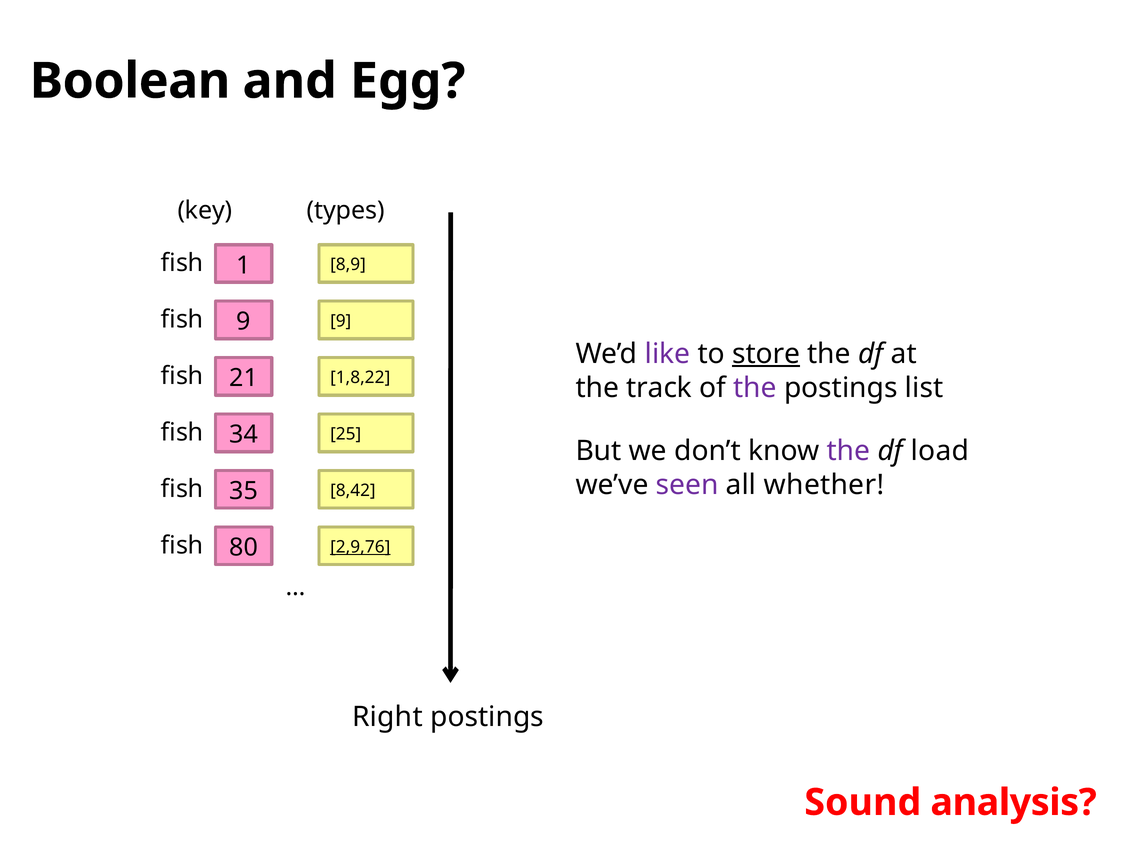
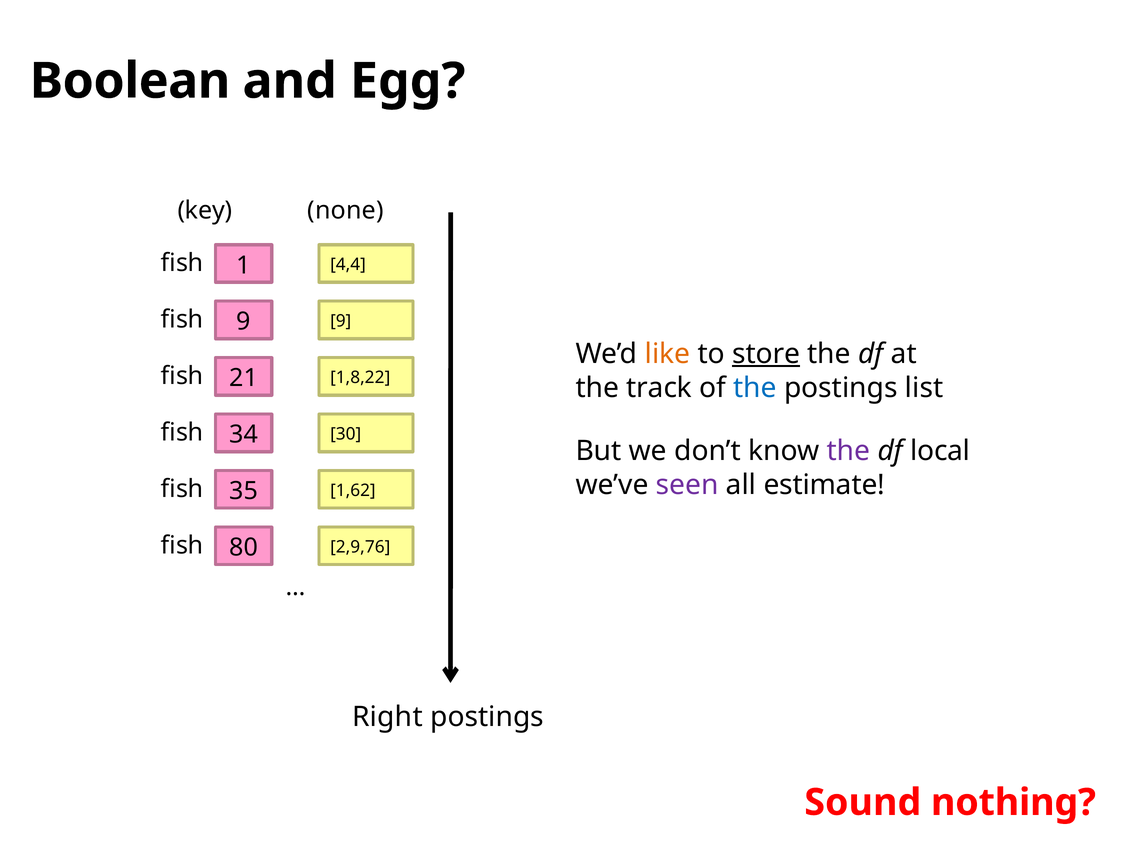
types: types -> none
8,9: 8,9 -> 4,4
like colour: purple -> orange
the at (755, 388) colour: purple -> blue
25: 25 -> 30
load: load -> local
whether: whether -> estimate
8,42: 8,42 -> 1,62
2,9,76 underline: present -> none
analysis: analysis -> nothing
